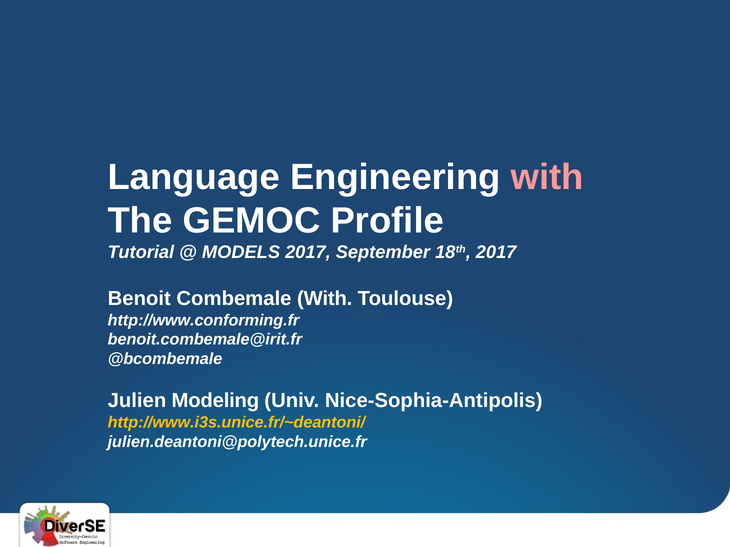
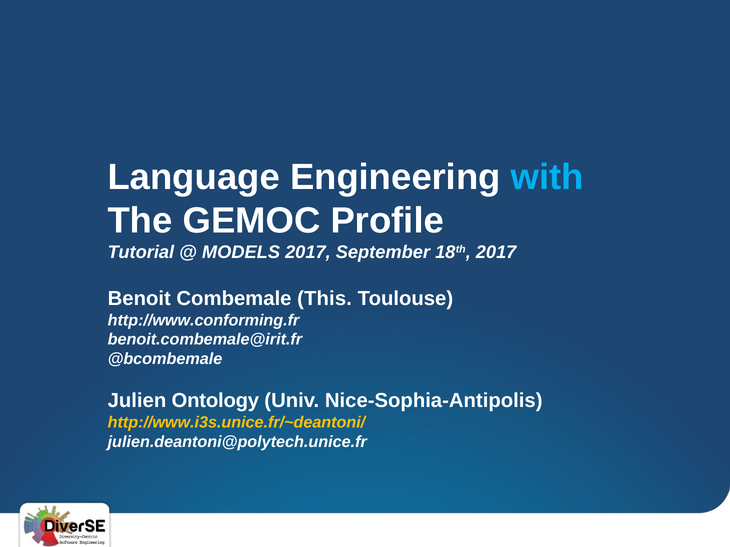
with at (547, 177) colour: pink -> light blue
Combemale With: With -> This
Modeling: Modeling -> Ontology
